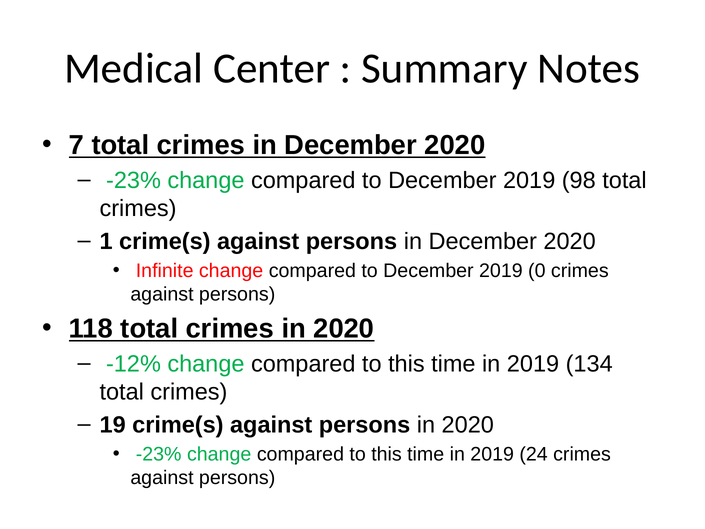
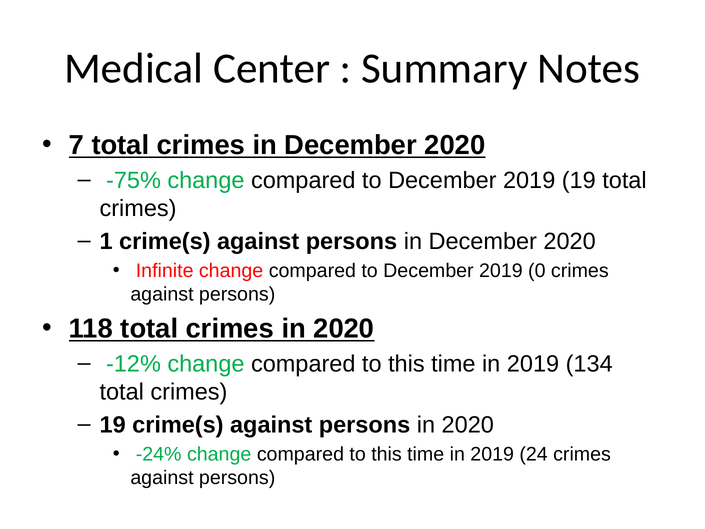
-23% at (133, 180): -23% -> -75%
2019 98: 98 -> 19
-23% at (159, 454): -23% -> -24%
